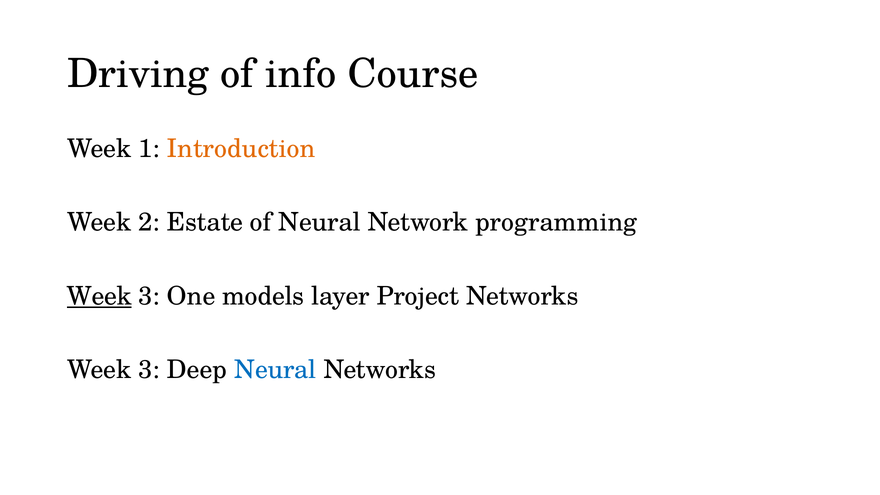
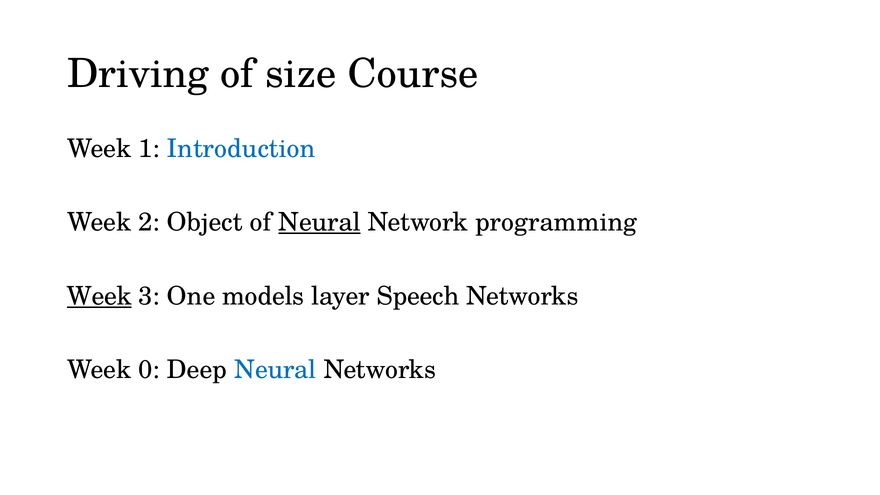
info: info -> size
Introduction colour: orange -> blue
Estate: Estate -> Object
Neural at (320, 222) underline: none -> present
Project: Project -> Speech
3 at (149, 370): 3 -> 0
